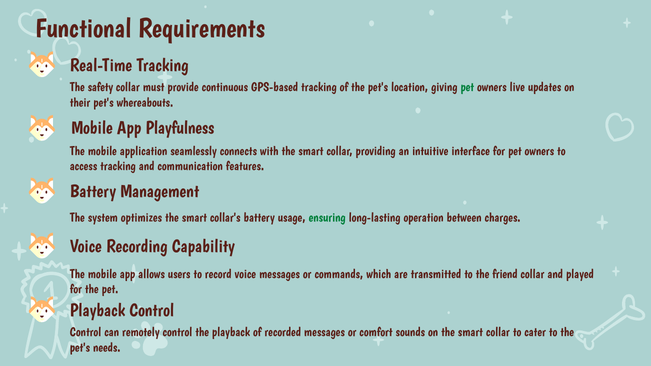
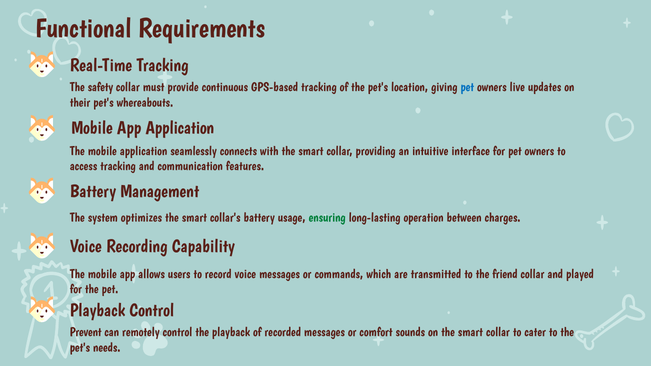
pet at (467, 87) colour: green -> blue
App Playfulness: Playfulness -> Application
Control at (85, 332): Control -> Prevent
